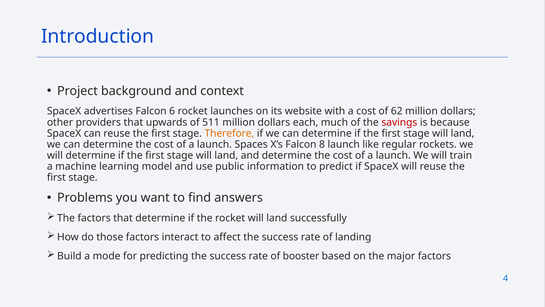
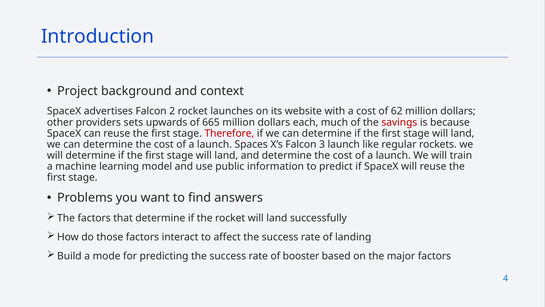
6: 6 -> 2
providers that: that -> sets
511: 511 -> 665
Therefore colour: orange -> red
8: 8 -> 3
